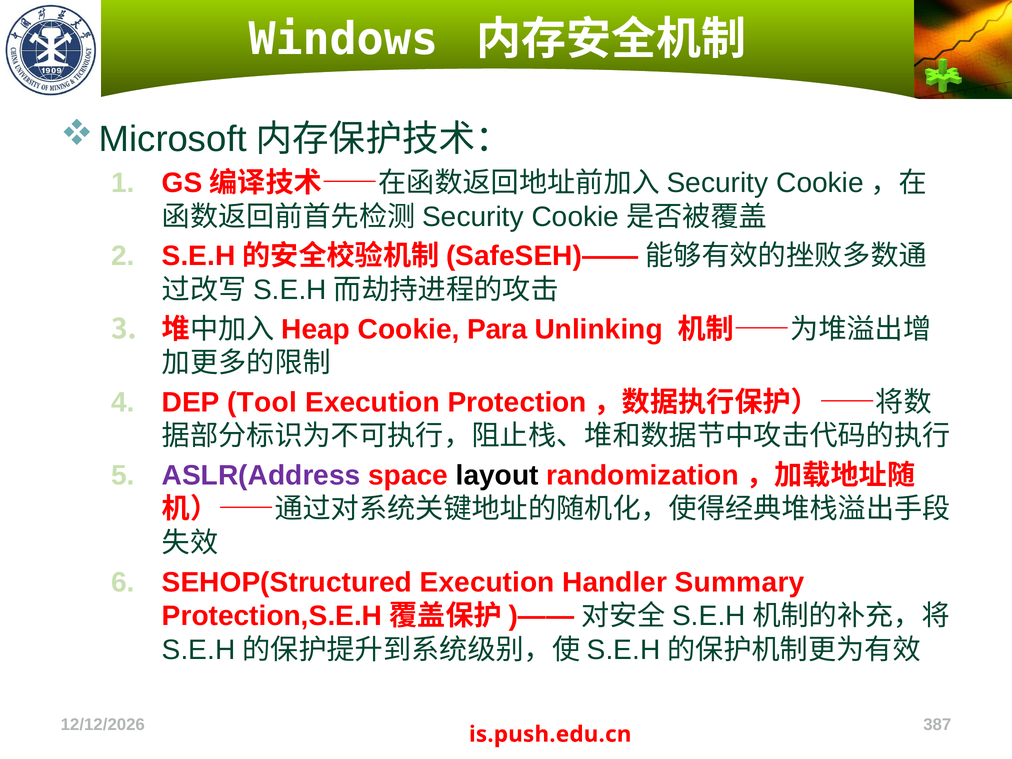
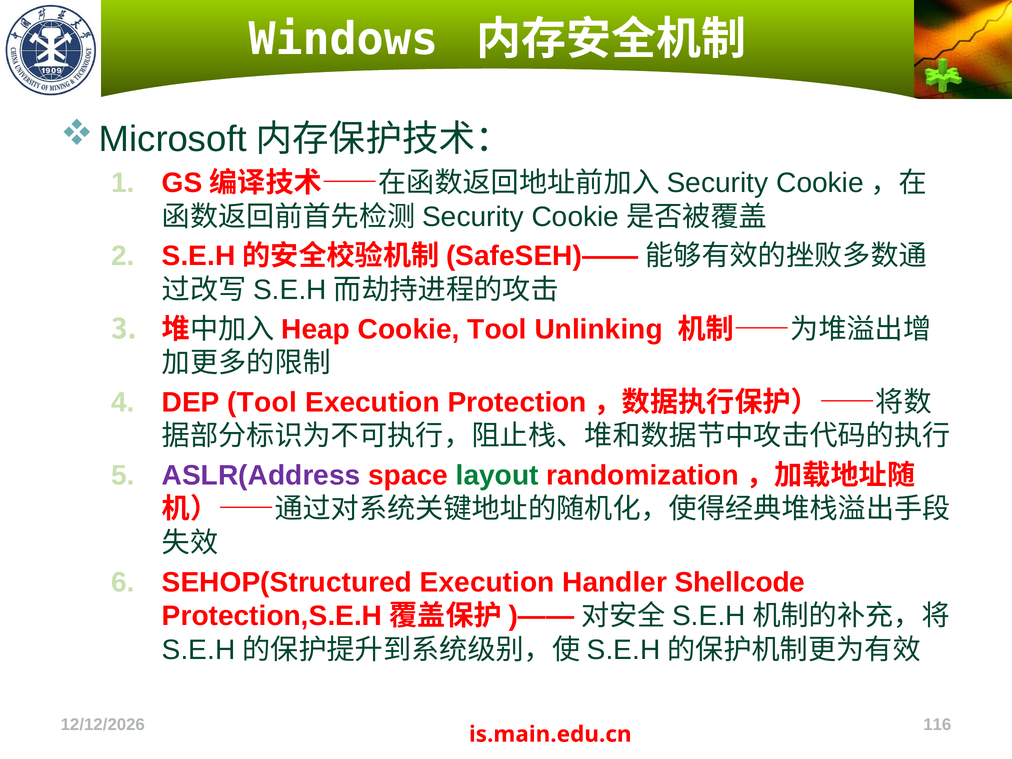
Cookie Para: Para -> Tool
layout colour: black -> green
Summary: Summary -> Shellcode
387: 387 -> 116
is.push.edu.cn: is.push.edu.cn -> is.main.edu.cn
